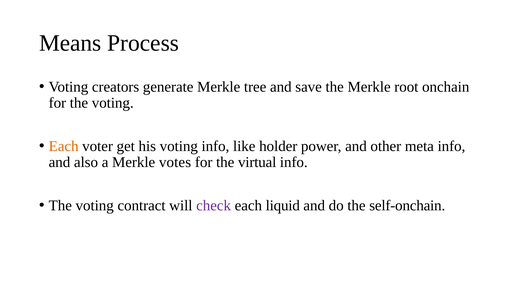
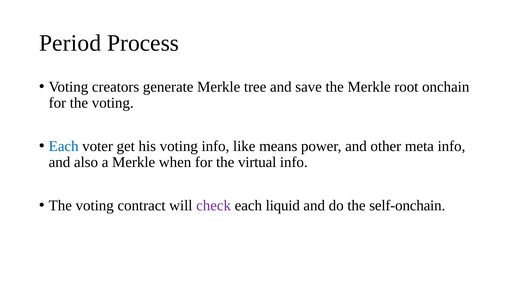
Means: Means -> Period
Each at (64, 146) colour: orange -> blue
holder: holder -> means
votes: votes -> when
